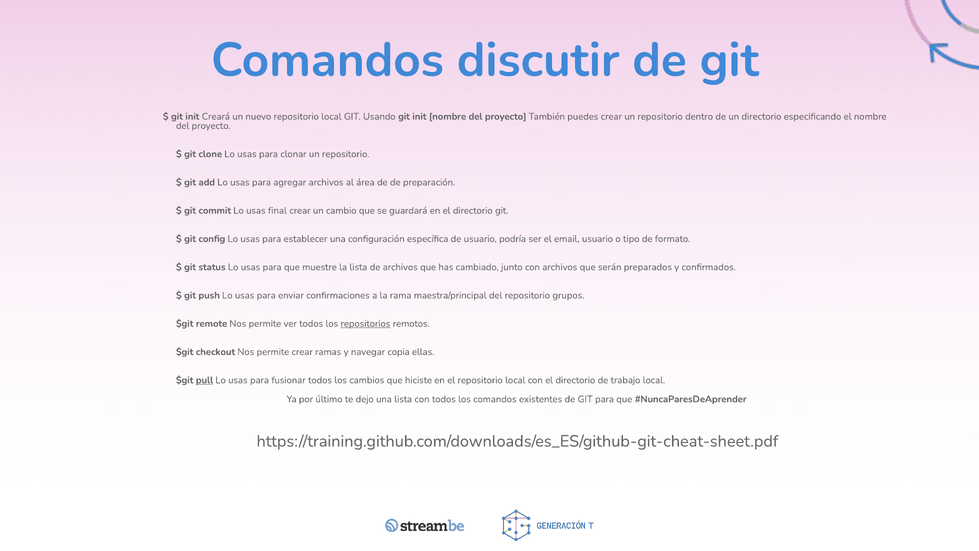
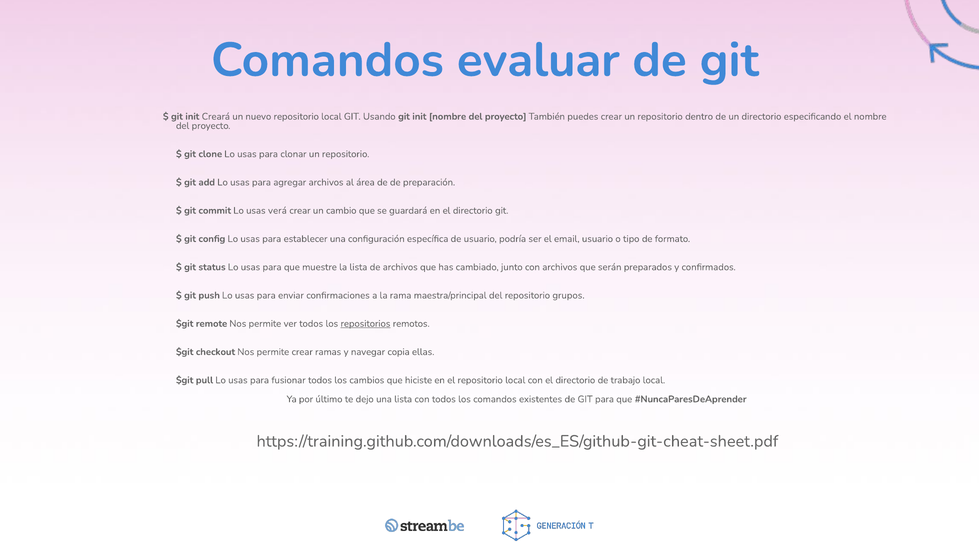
discutir: discutir -> evaluar
final: final -> verá
pull underline: present -> none
